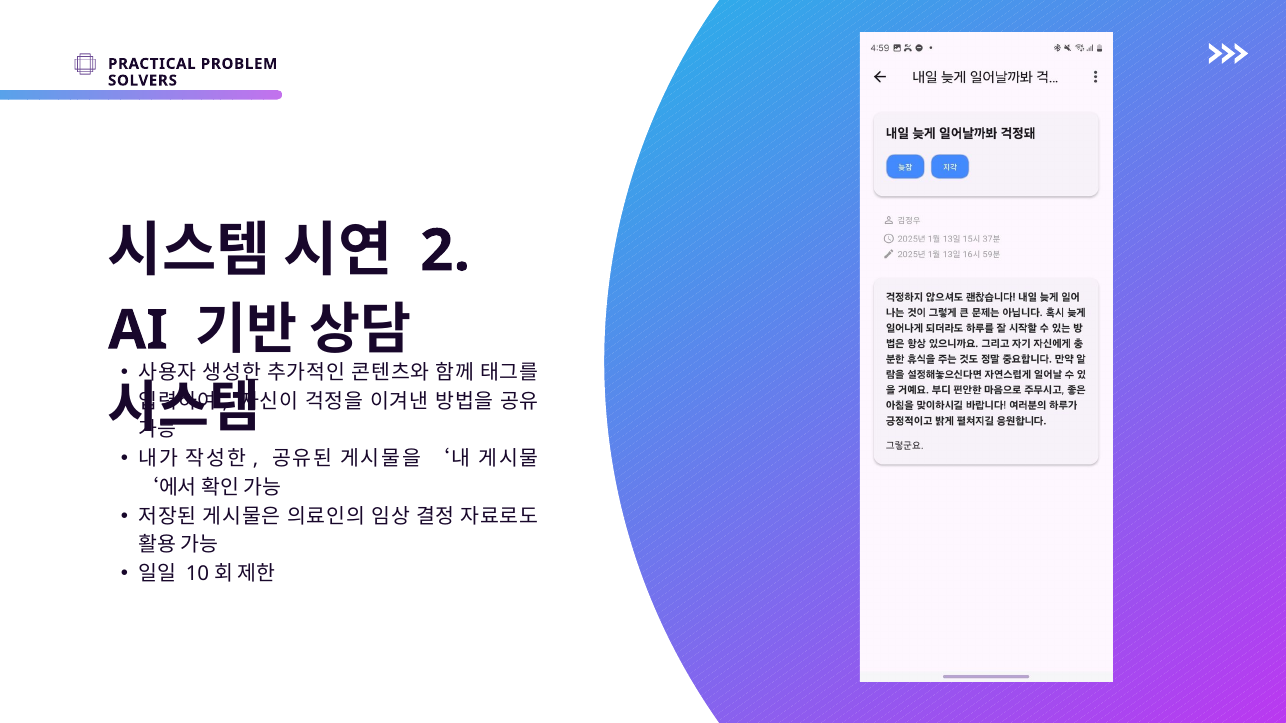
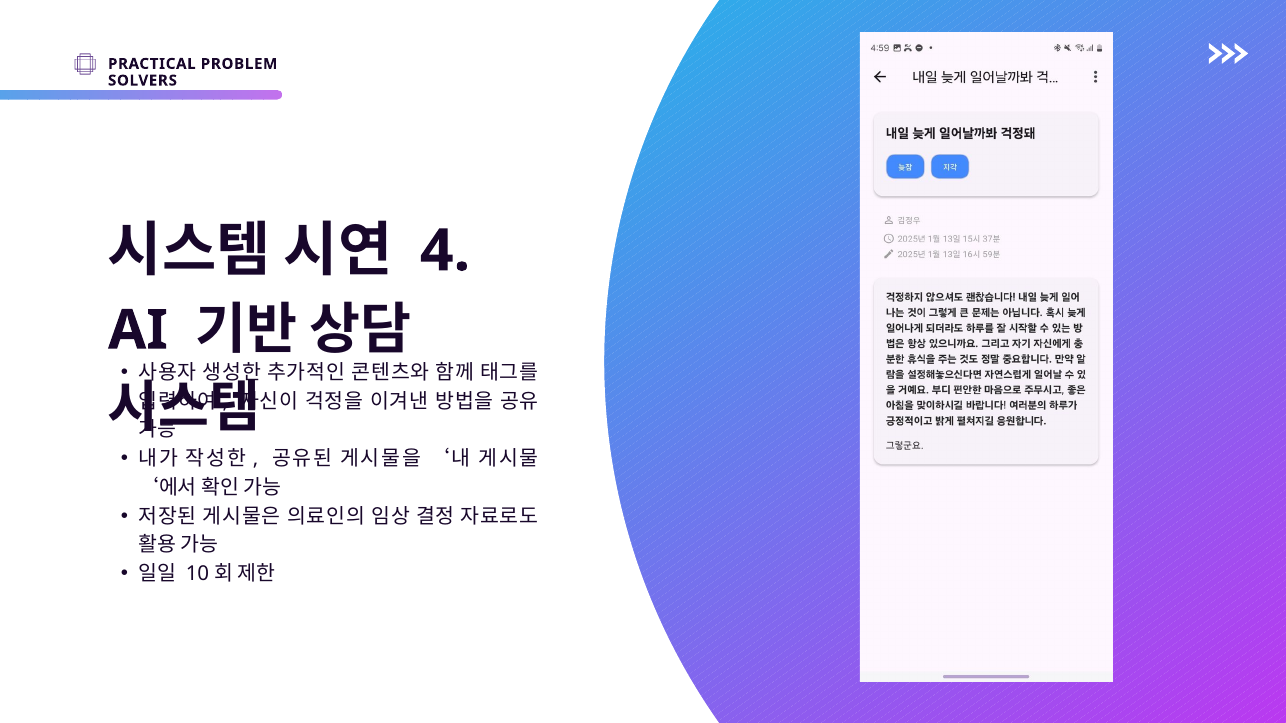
2: 2 -> 4
